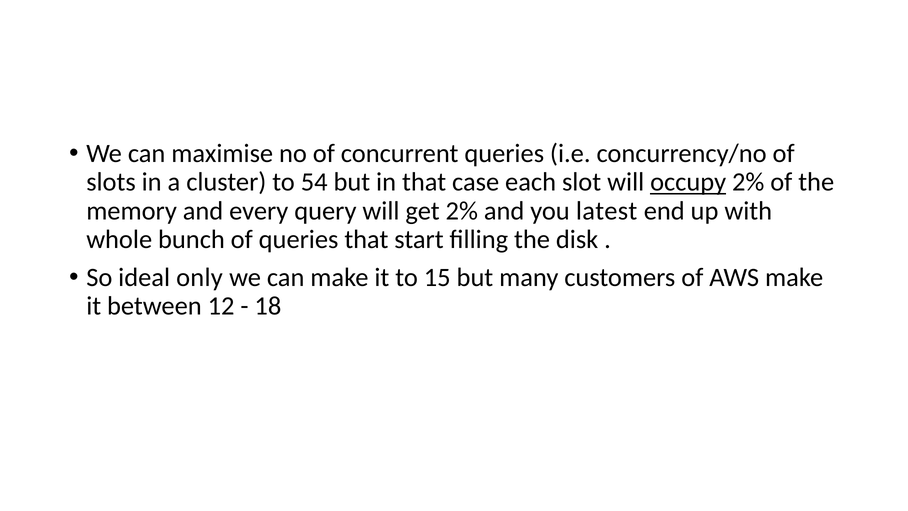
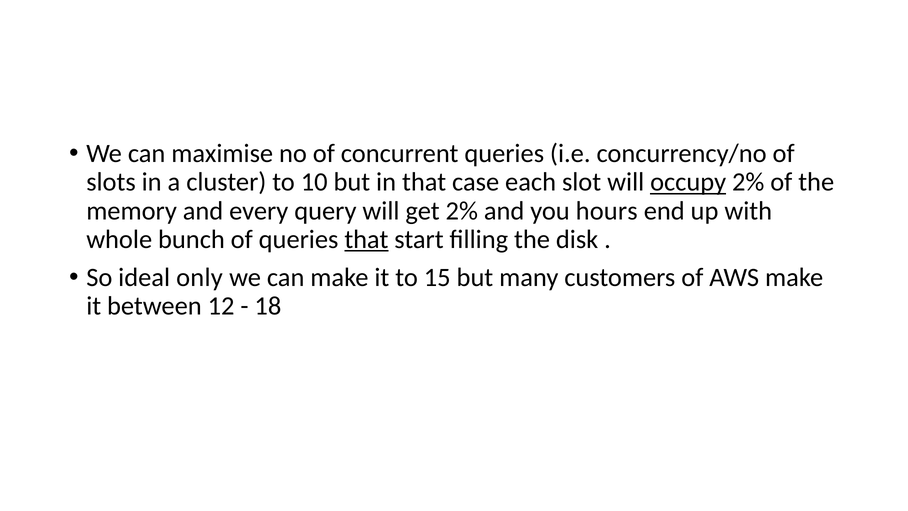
54: 54 -> 10
latest: latest -> hours
that at (366, 239) underline: none -> present
